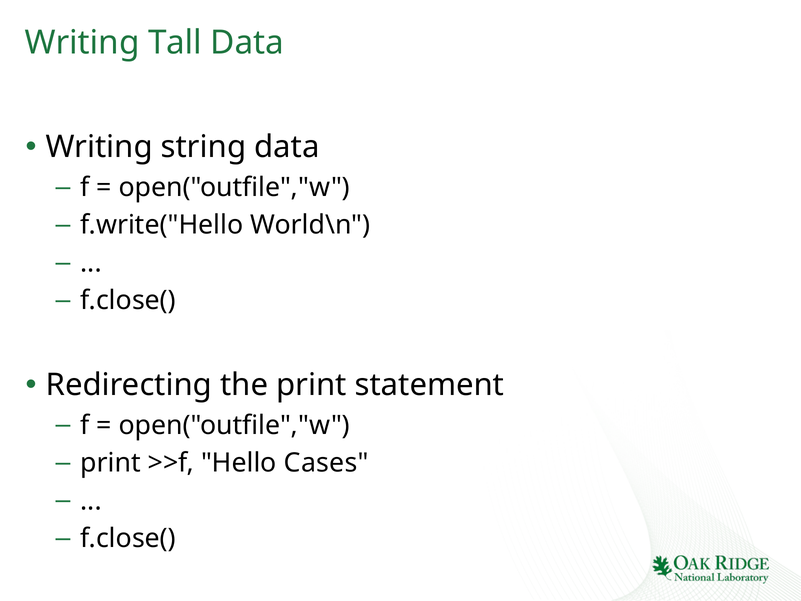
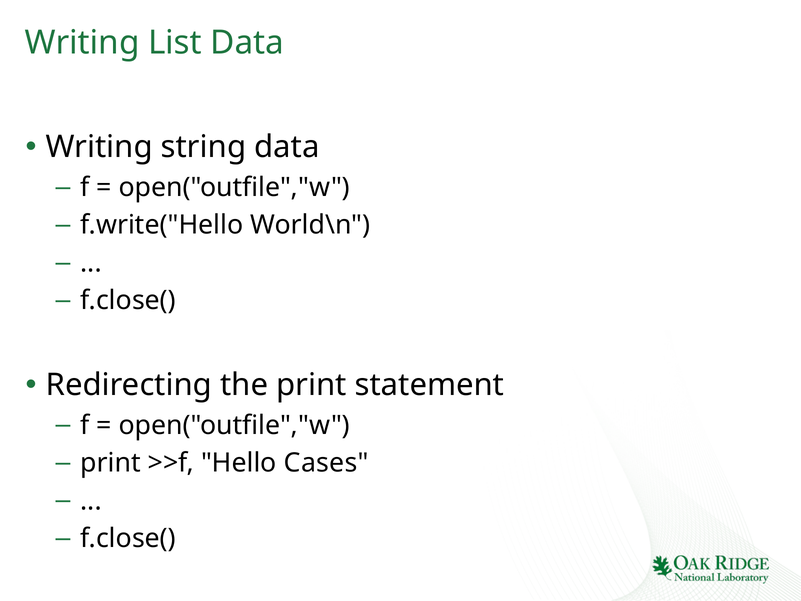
Tall: Tall -> List
